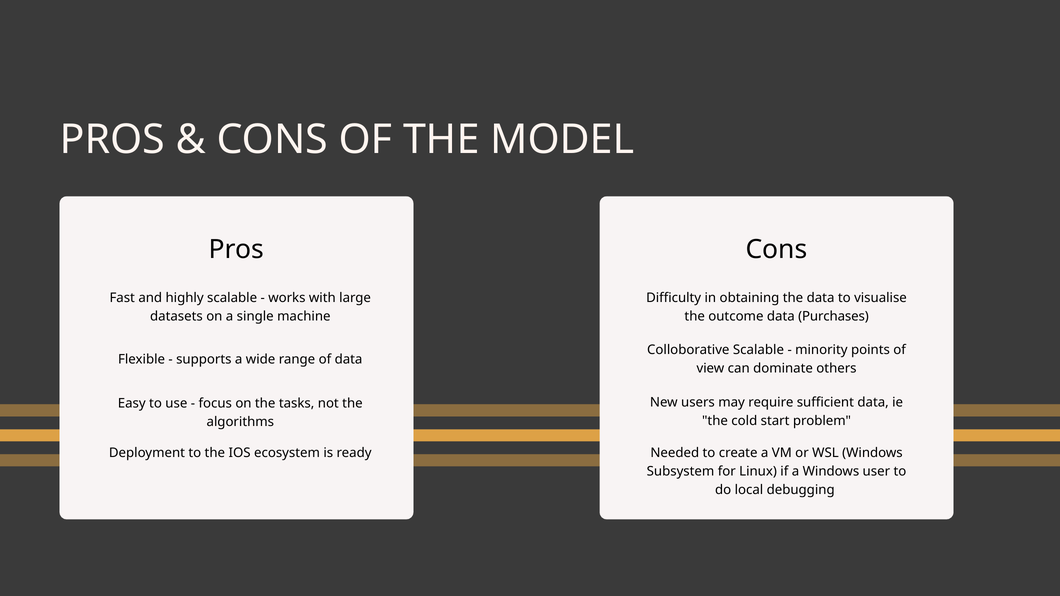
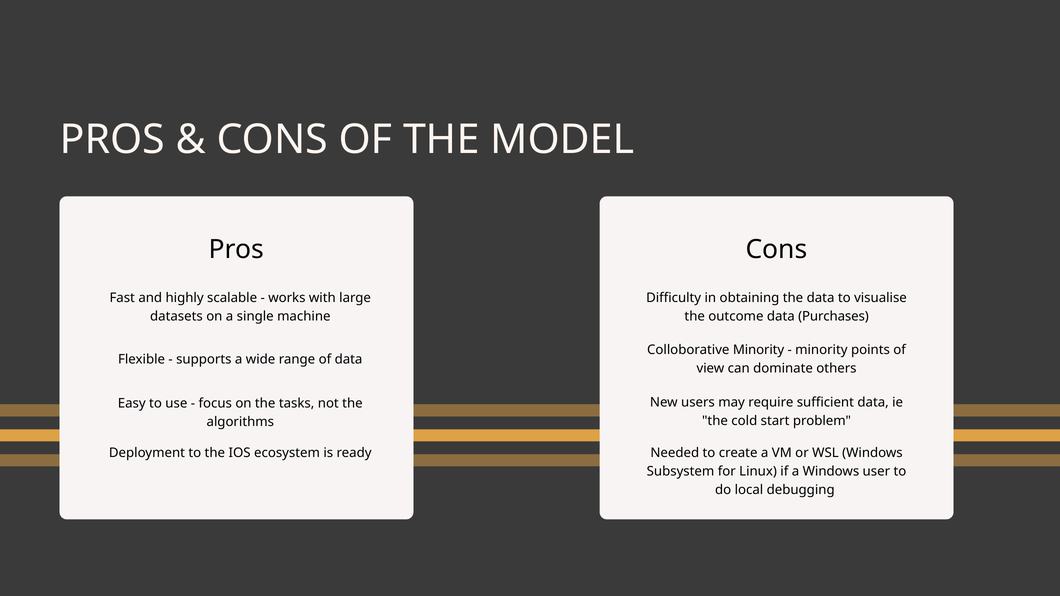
Colloborative Scalable: Scalable -> Minority
